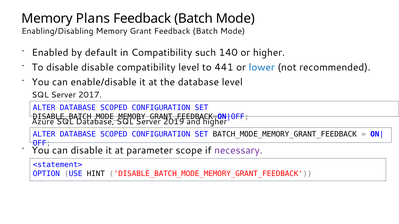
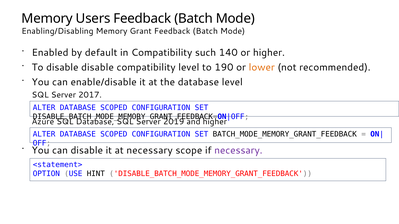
Plans: Plans -> Users
441: 441 -> 190
lower colour: blue -> orange
at parameter: parameter -> necessary
